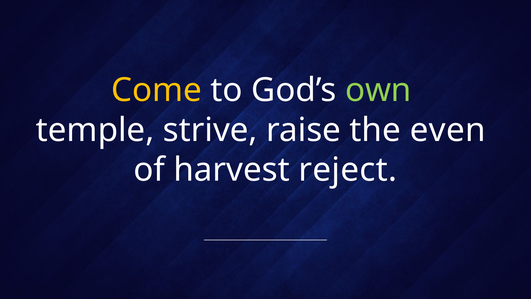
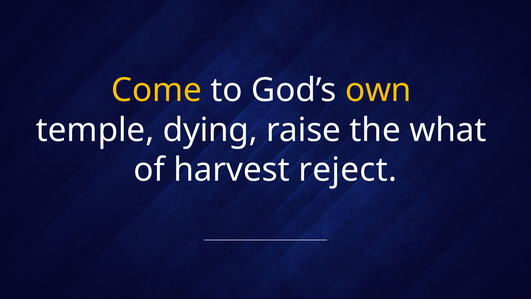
own colour: light green -> yellow
strive: strive -> dying
even: even -> what
